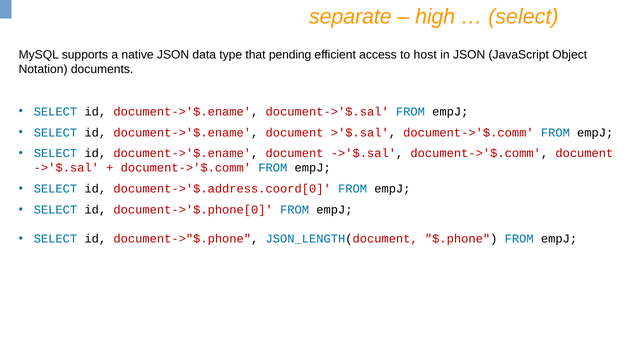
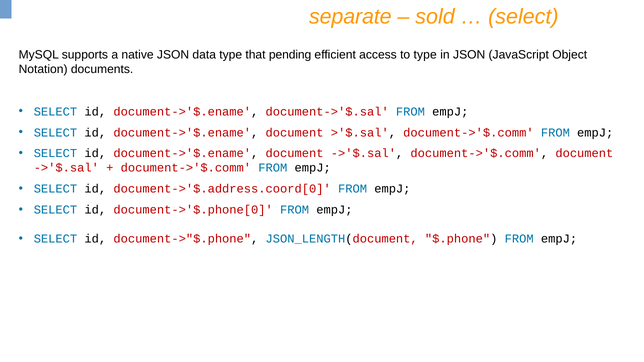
high: high -> sold
to host: host -> type
